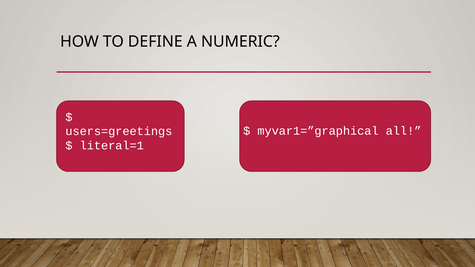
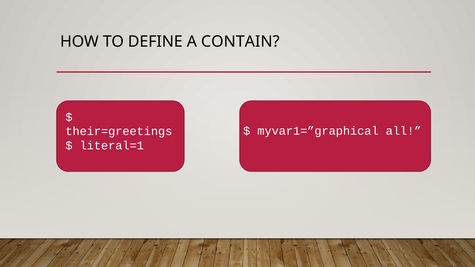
NUMERIC: NUMERIC -> CONTAIN
users=greetings: users=greetings -> their=greetings
